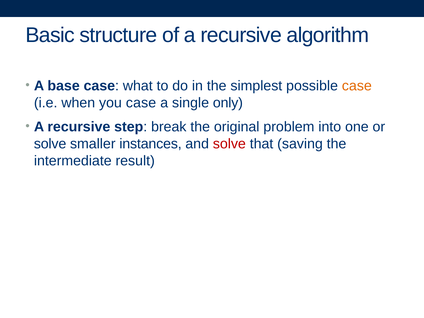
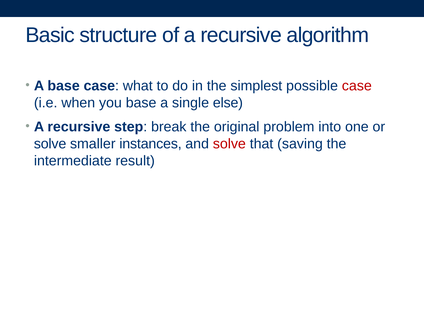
case at (357, 86) colour: orange -> red
you case: case -> base
only: only -> else
